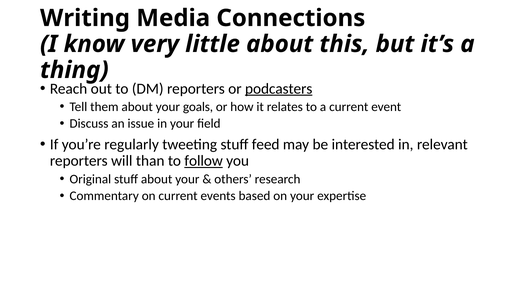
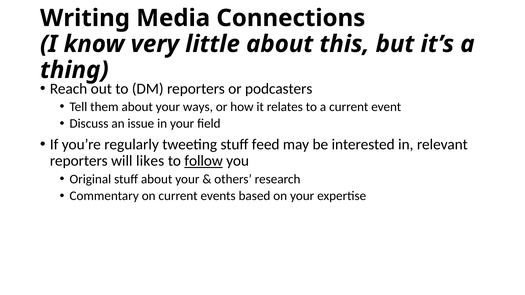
podcasters underline: present -> none
goals: goals -> ways
than: than -> likes
